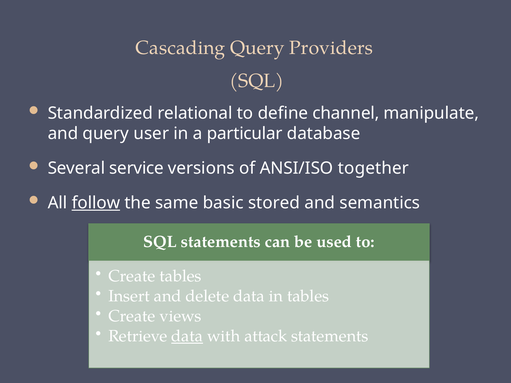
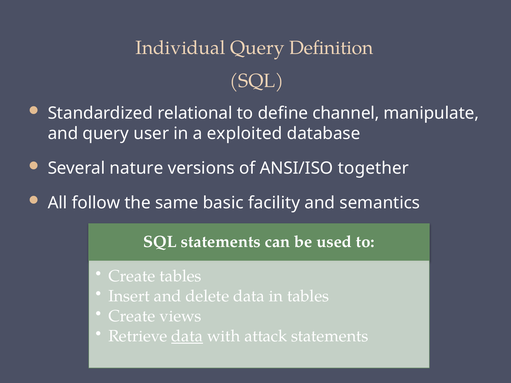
Cascading: Cascading -> Individual
Providers: Providers -> Definition
particular: particular -> exploited
service: service -> nature
follow underline: present -> none
stored: stored -> facility
